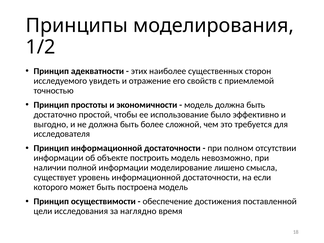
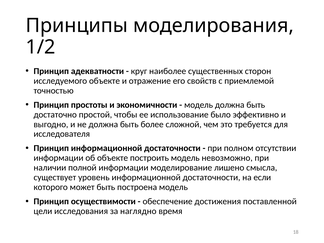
этих: этих -> круг
исследуемого увидеть: увидеть -> объекте
